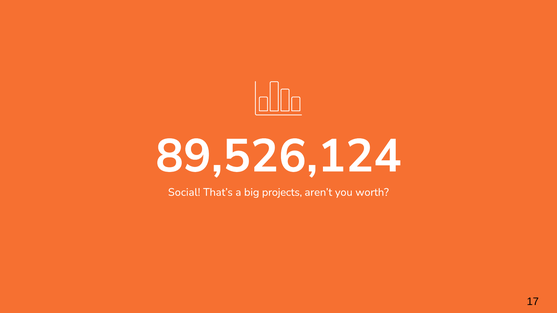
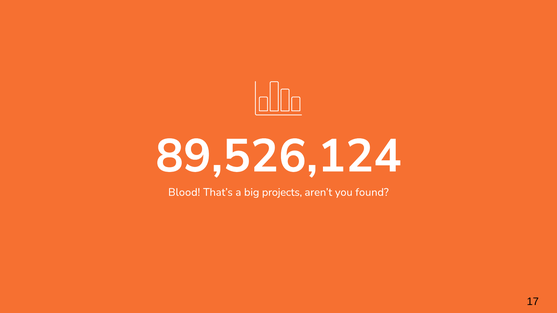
Social: Social -> Blood
worth: worth -> found
